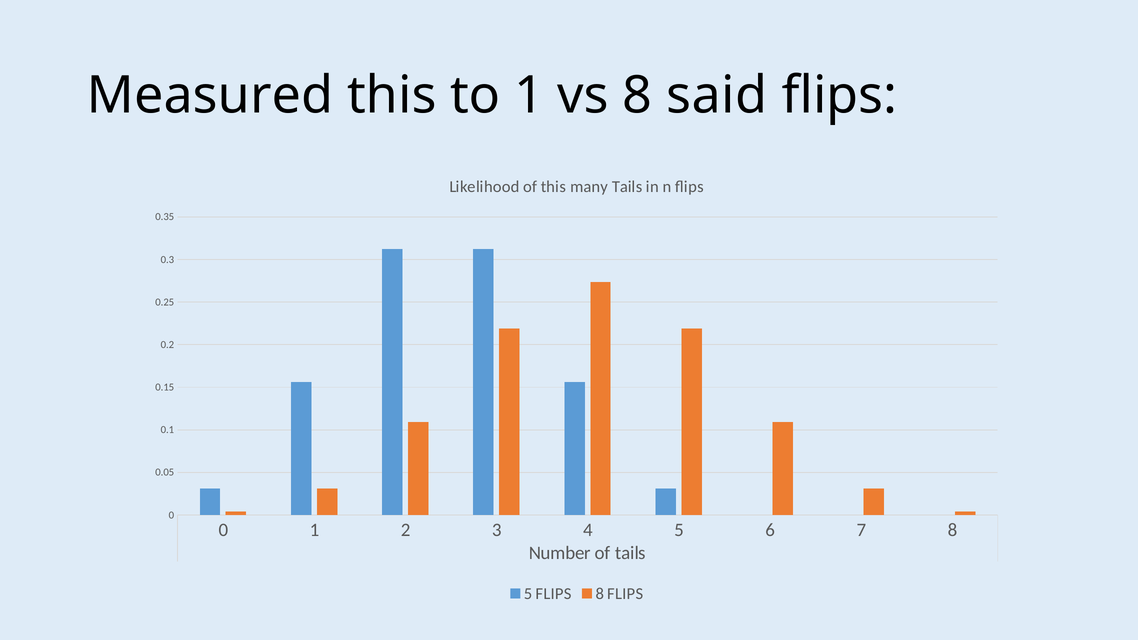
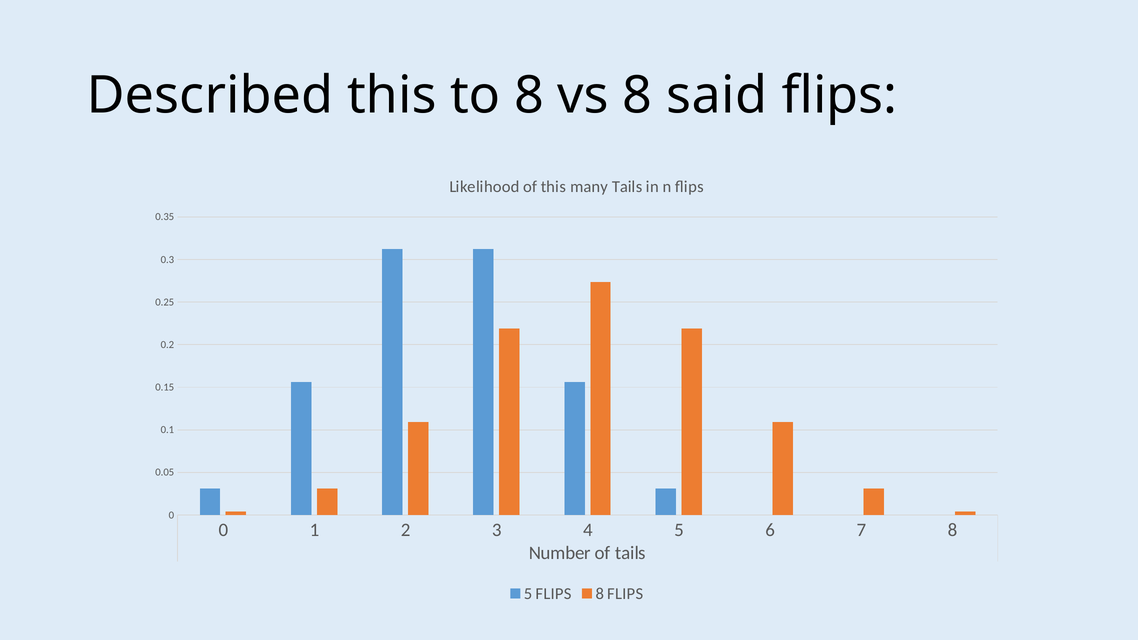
Measured: Measured -> Described
to 1: 1 -> 8
